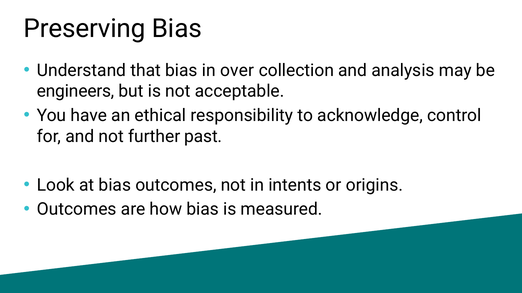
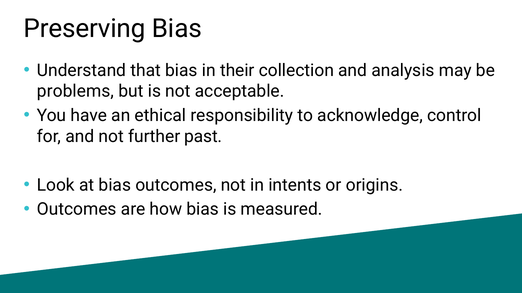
over: over -> their
engineers: engineers -> problems
